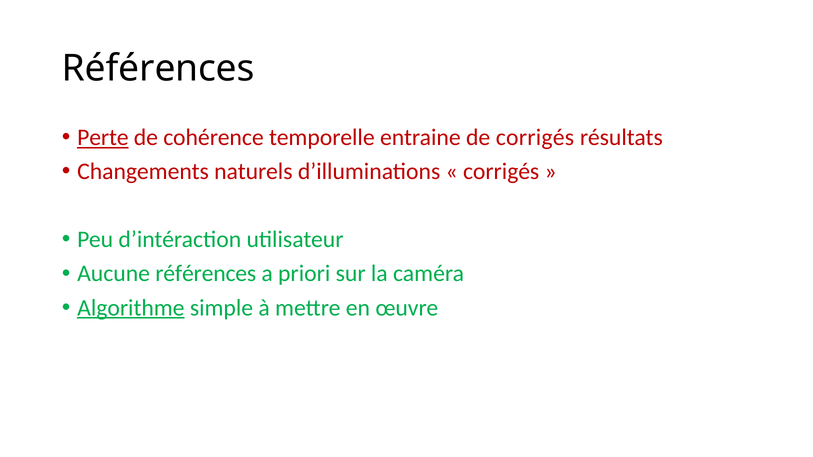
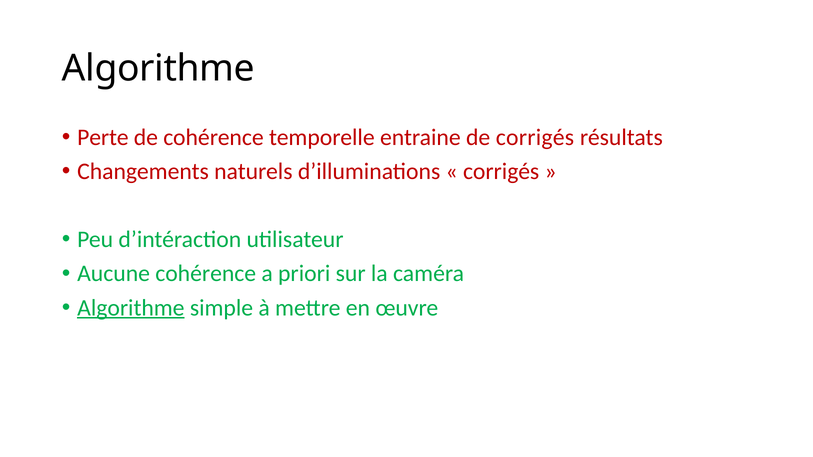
Références at (158, 68): Références -> Algorithme
Perte underline: present -> none
Aucune références: références -> cohérence
